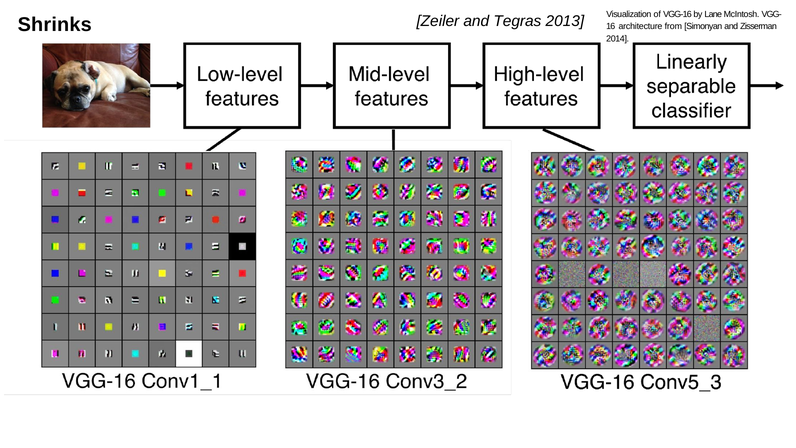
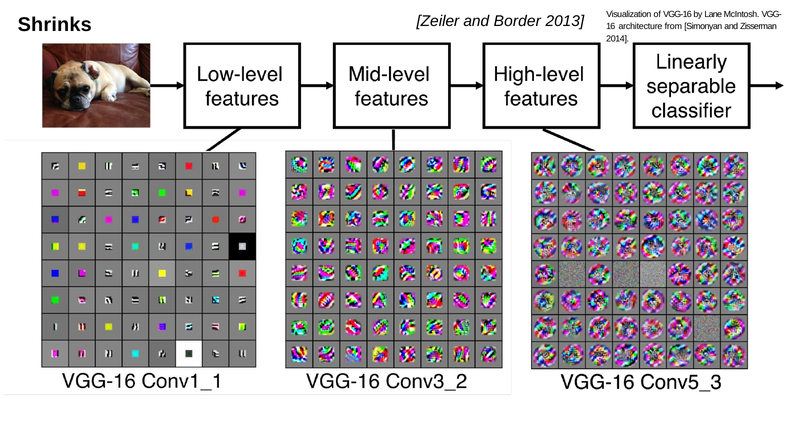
Tegras: Tegras -> Border
